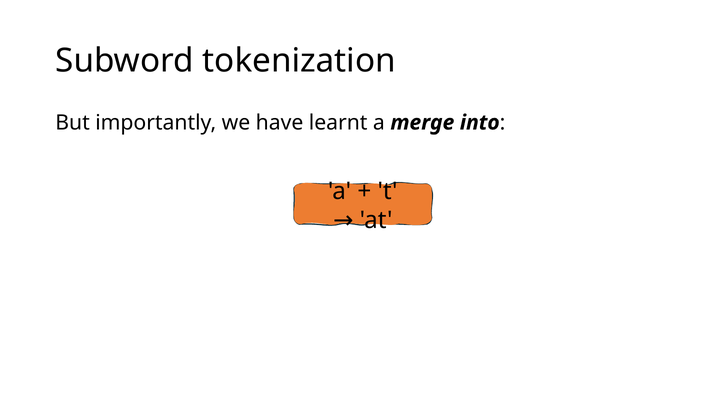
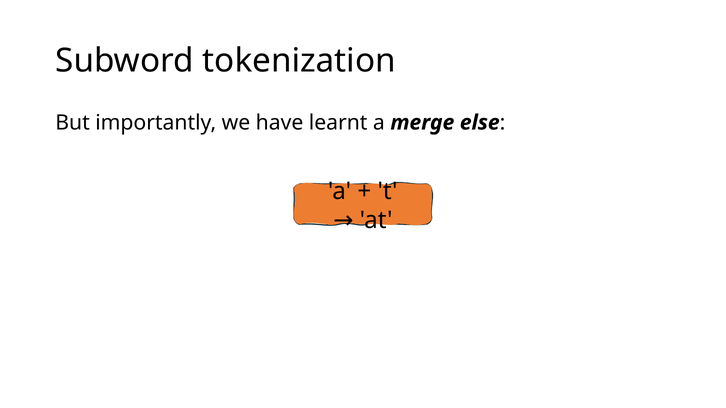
into: into -> else
